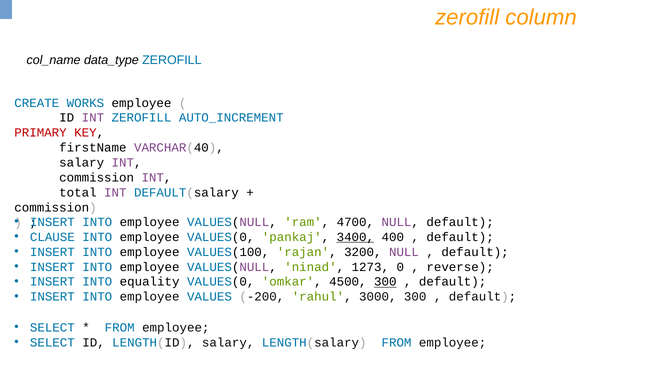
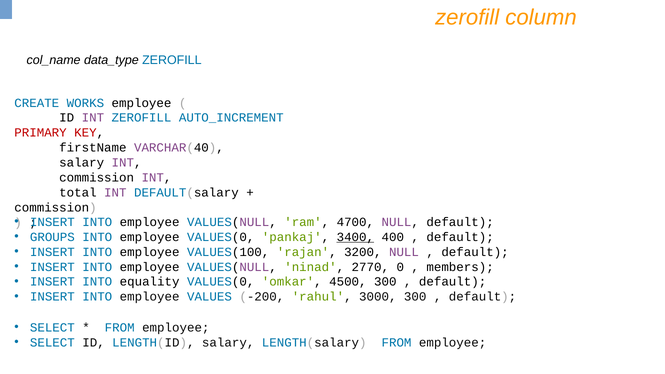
CLAUSE: CLAUSE -> GROUPS
1273: 1273 -> 2770
reverse: reverse -> members
300 at (385, 282) underline: present -> none
